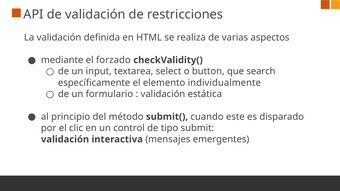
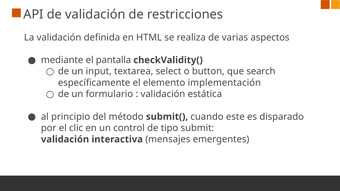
forzado: forzado -> pantalla
individualmente: individualmente -> implementación
